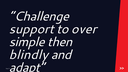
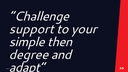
over: over -> your
blindly: blindly -> degree
